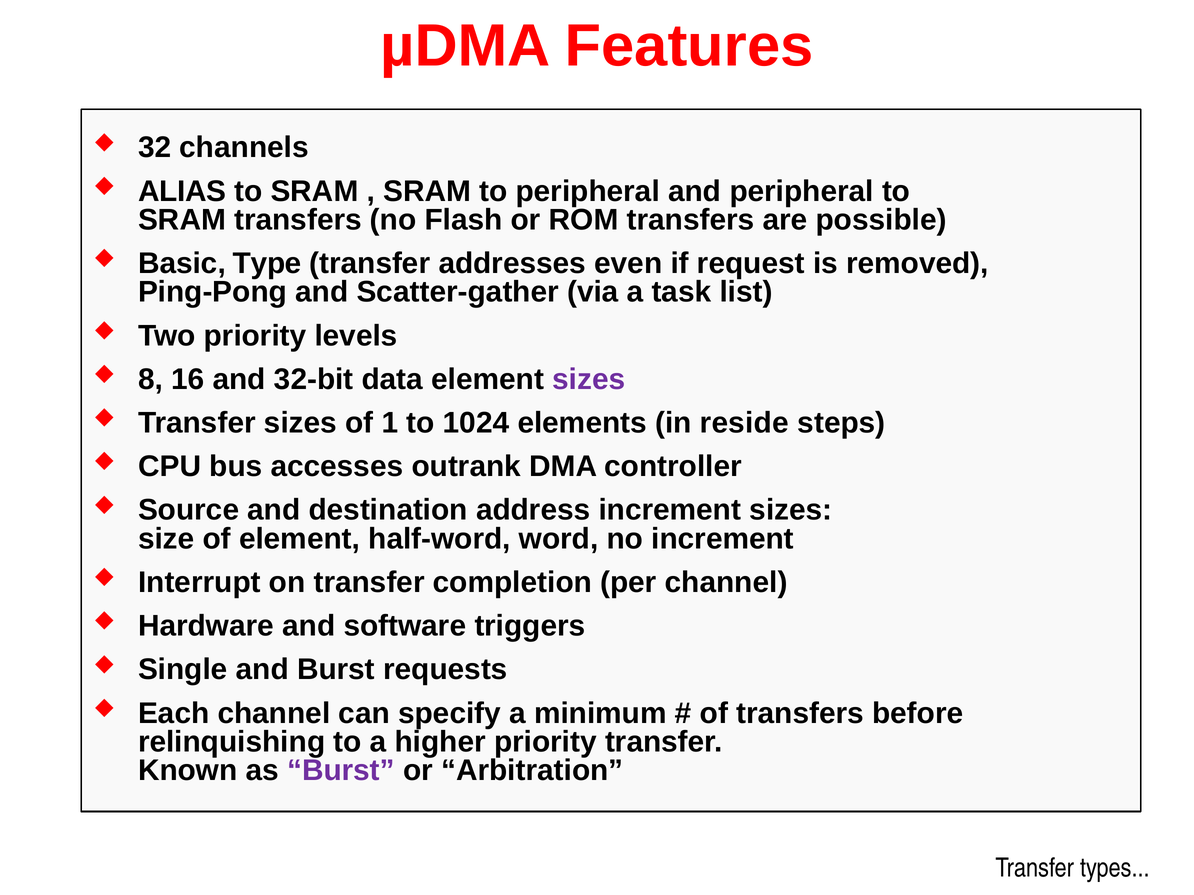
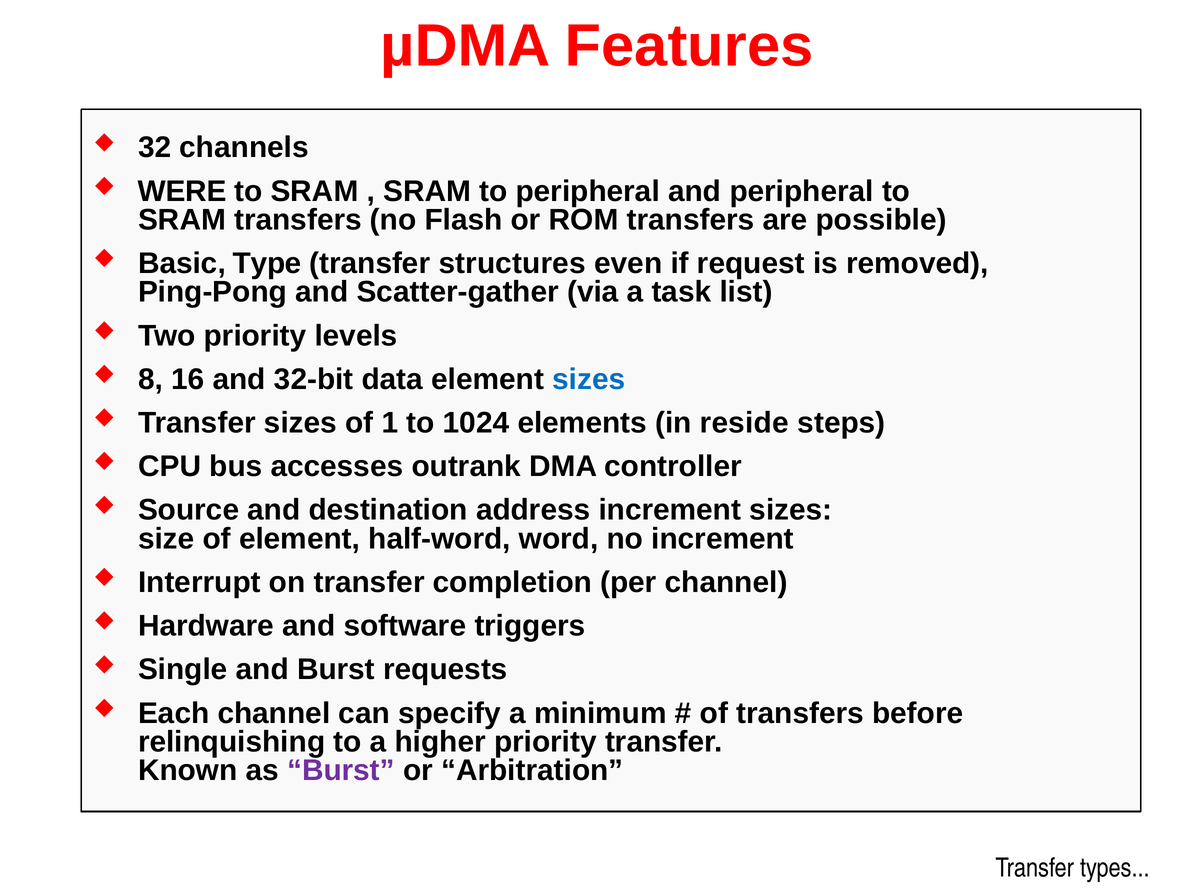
ALIAS: ALIAS -> WERE
addresses: addresses -> structures
sizes at (589, 380) colour: purple -> blue
